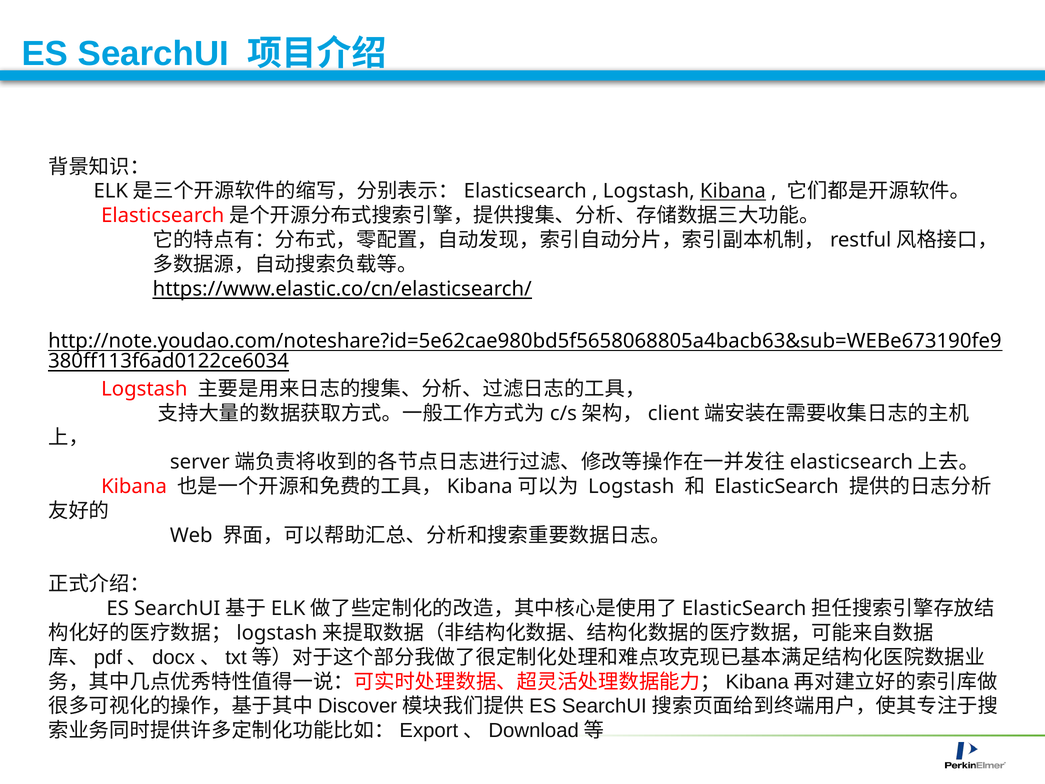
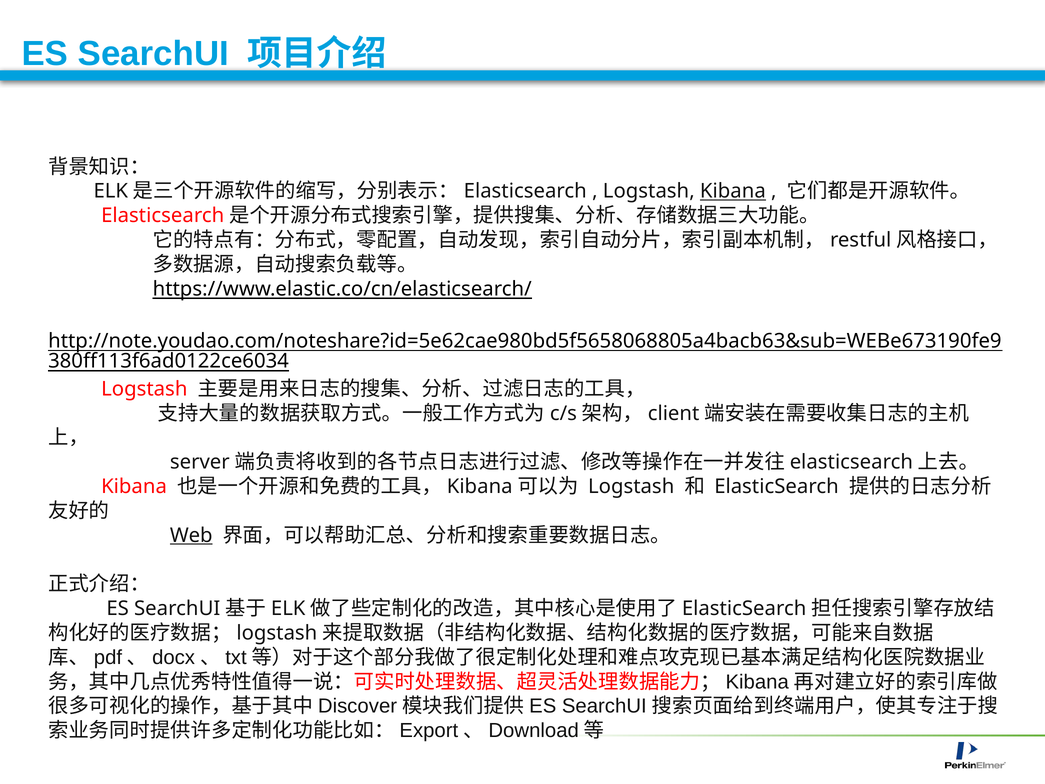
Web underline: none -> present
